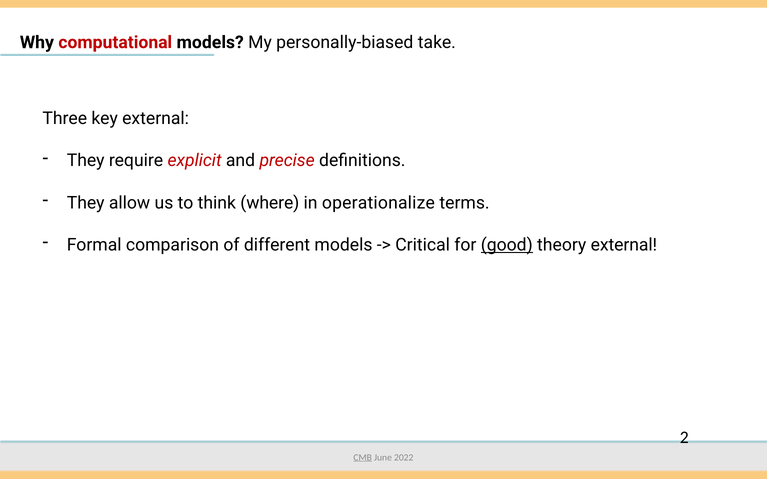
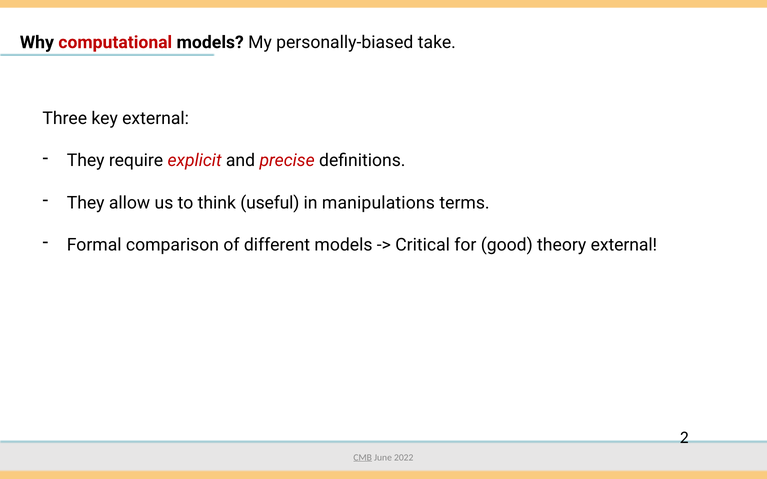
where: where -> useful
operationalize: operationalize -> manipulations
good underline: present -> none
